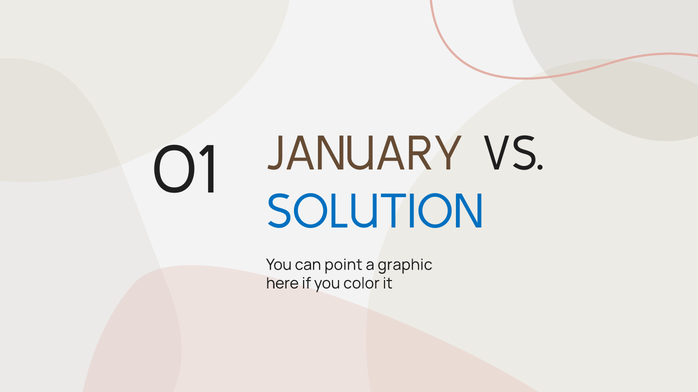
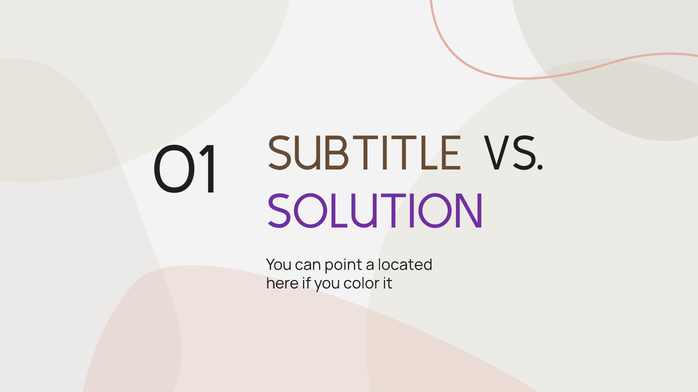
JANUARY: JANUARY -> SUBTITLE
SOLUTION colour: blue -> purple
graphic: graphic -> located
